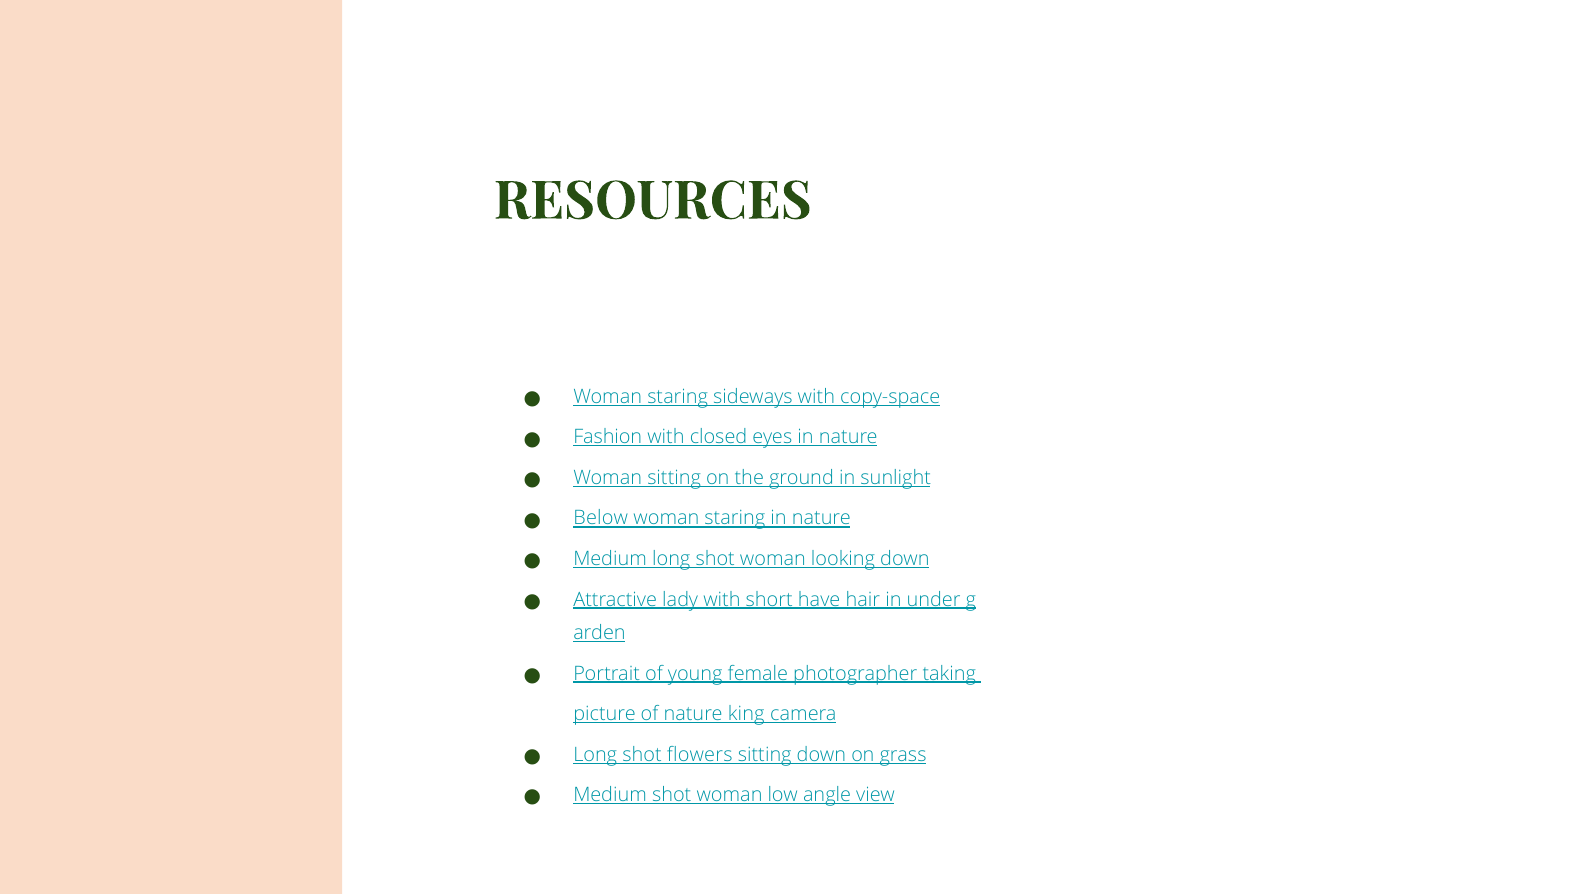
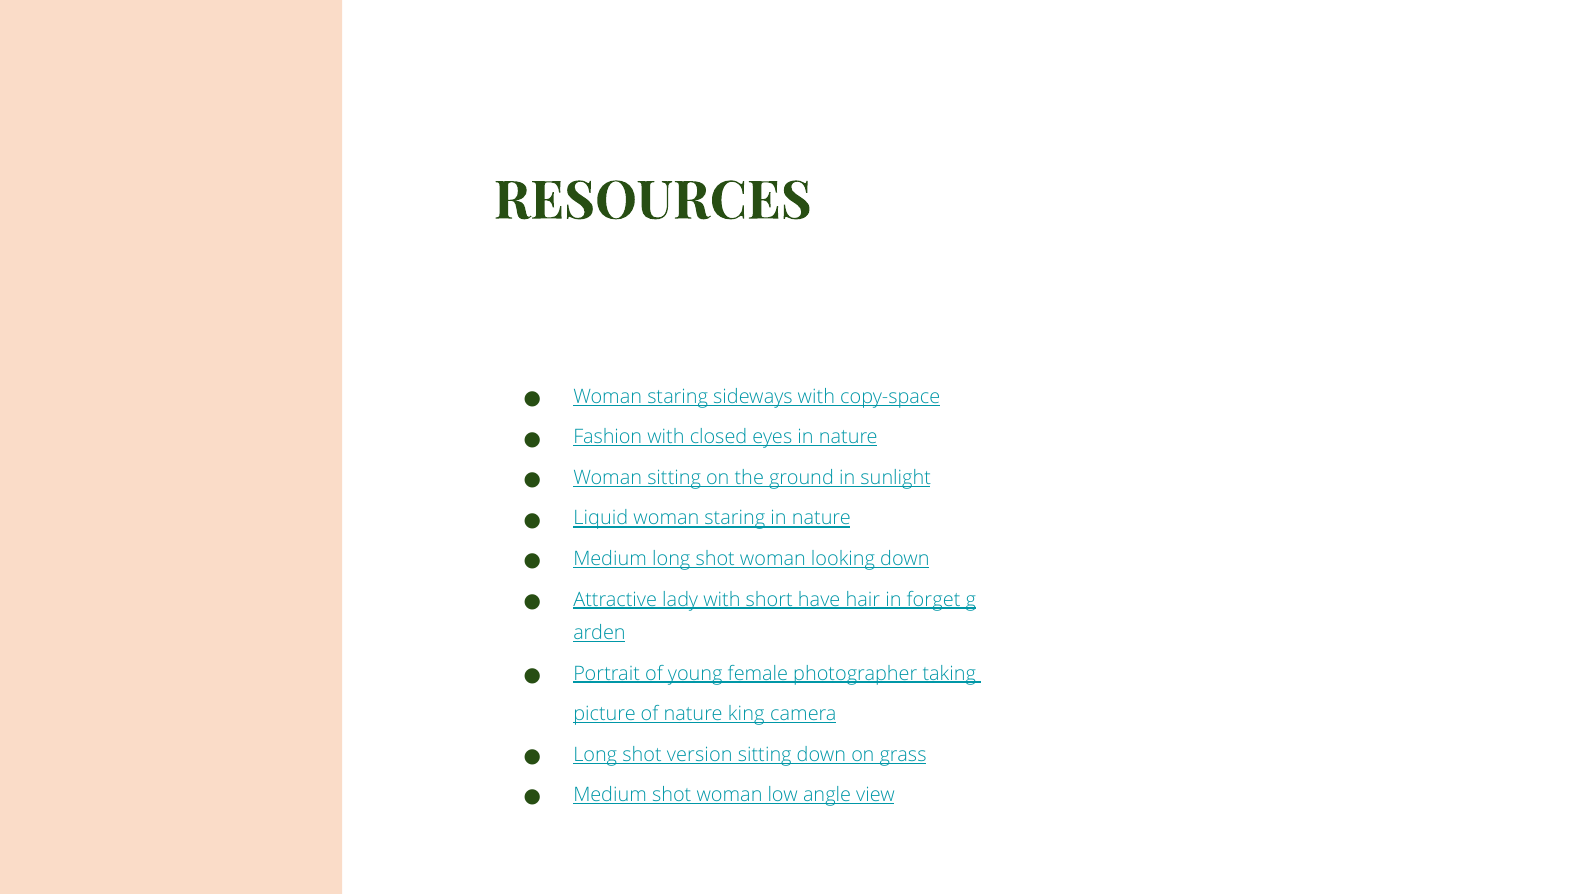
Below: Below -> Liquid
under: under -> forget
flowers: flowers -> version
